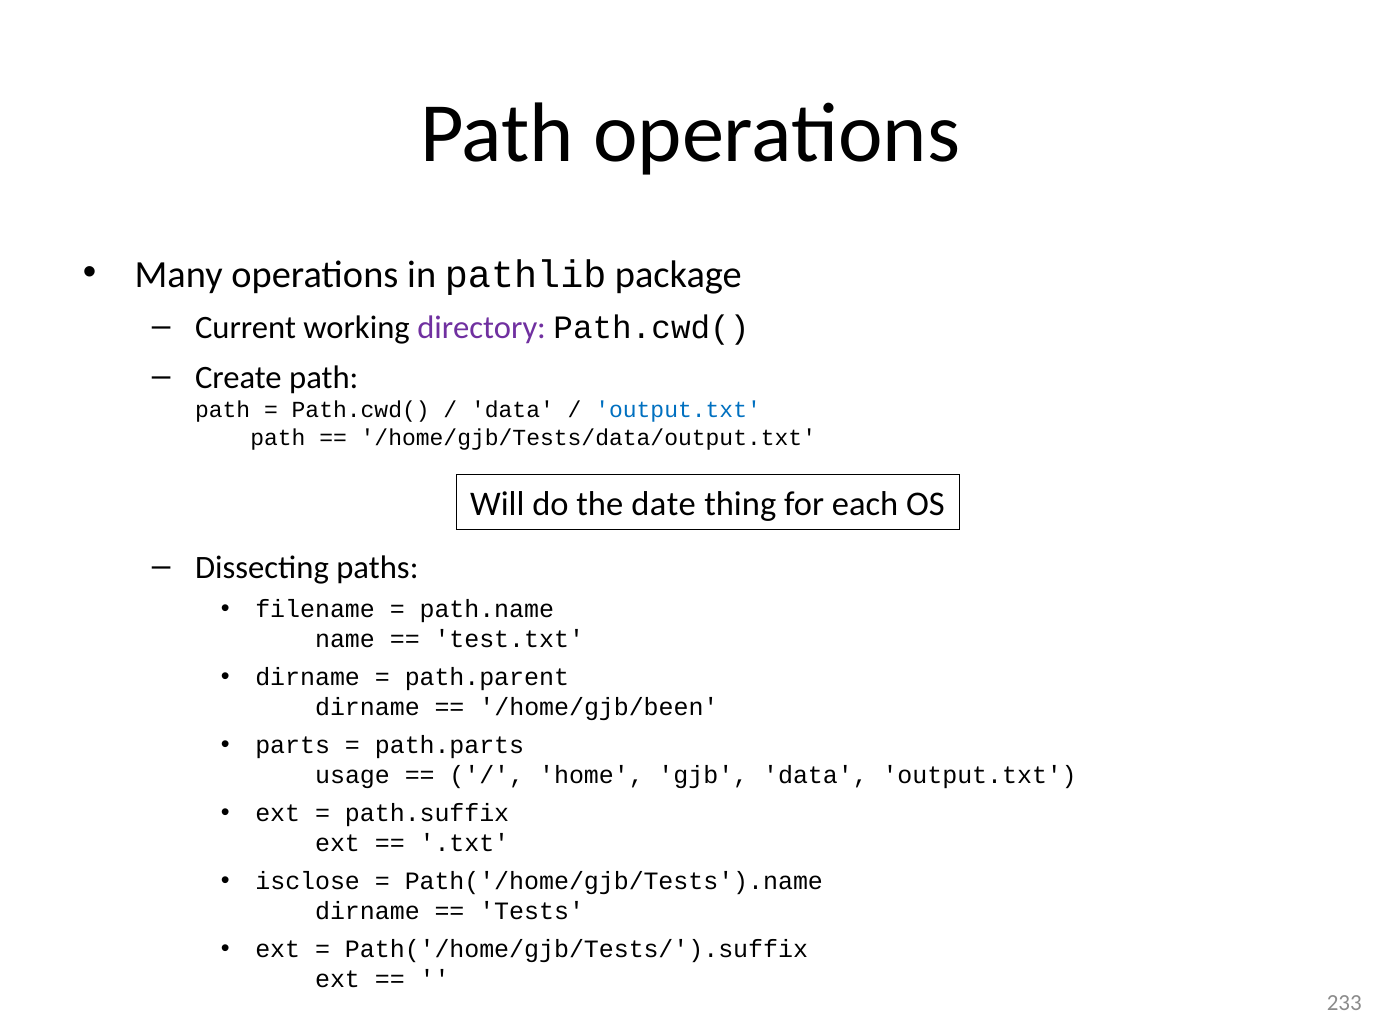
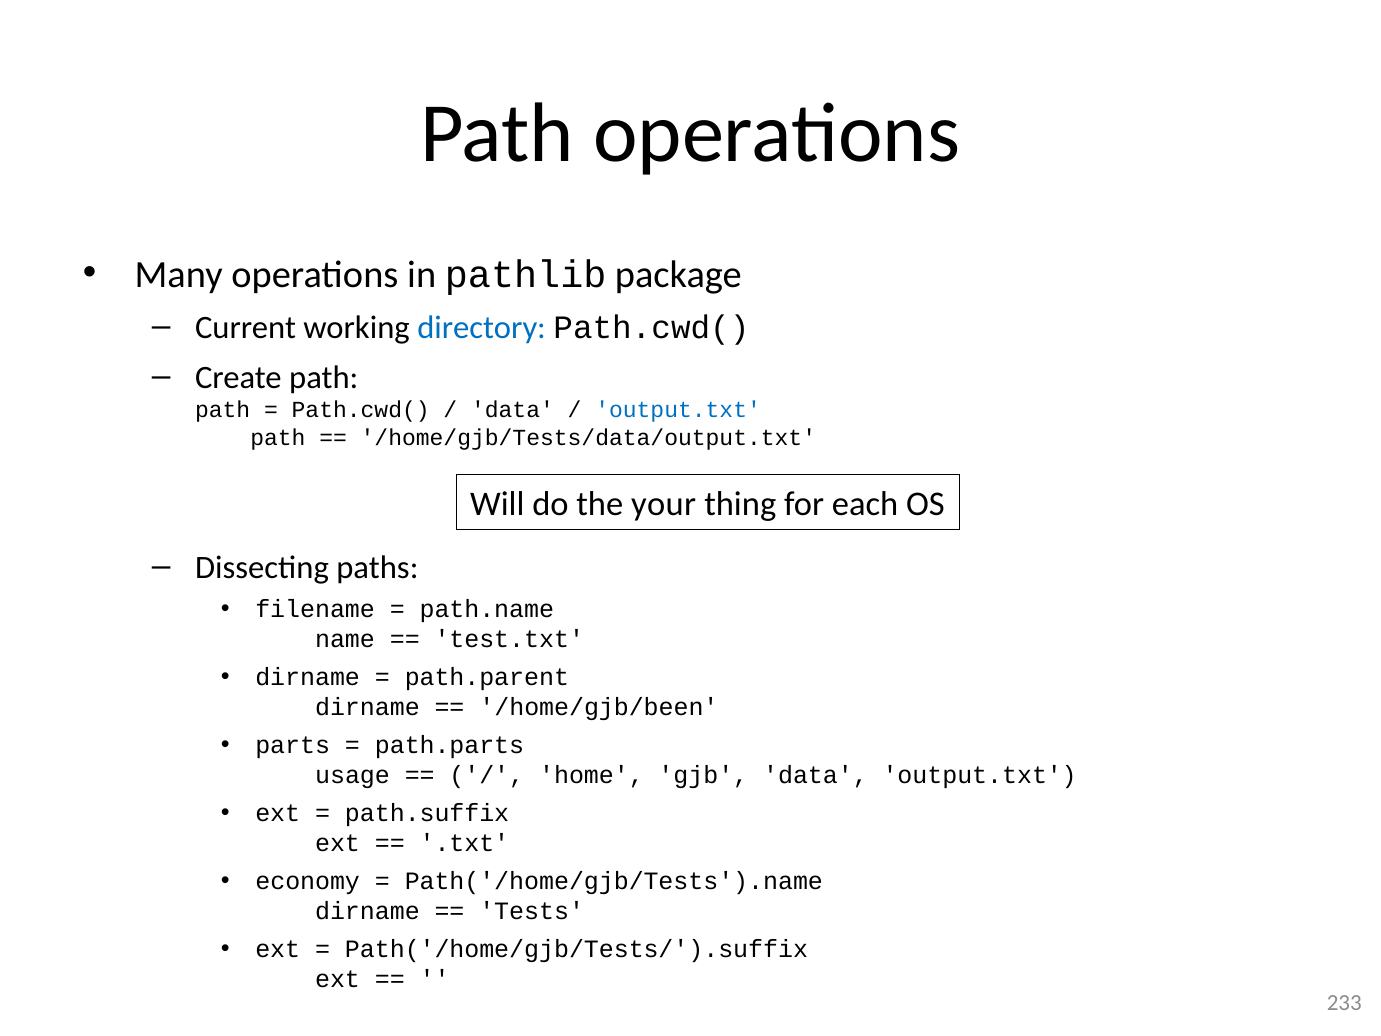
directory colour: purple -> blue
date: date -> your
isclose: isclose -> economy
